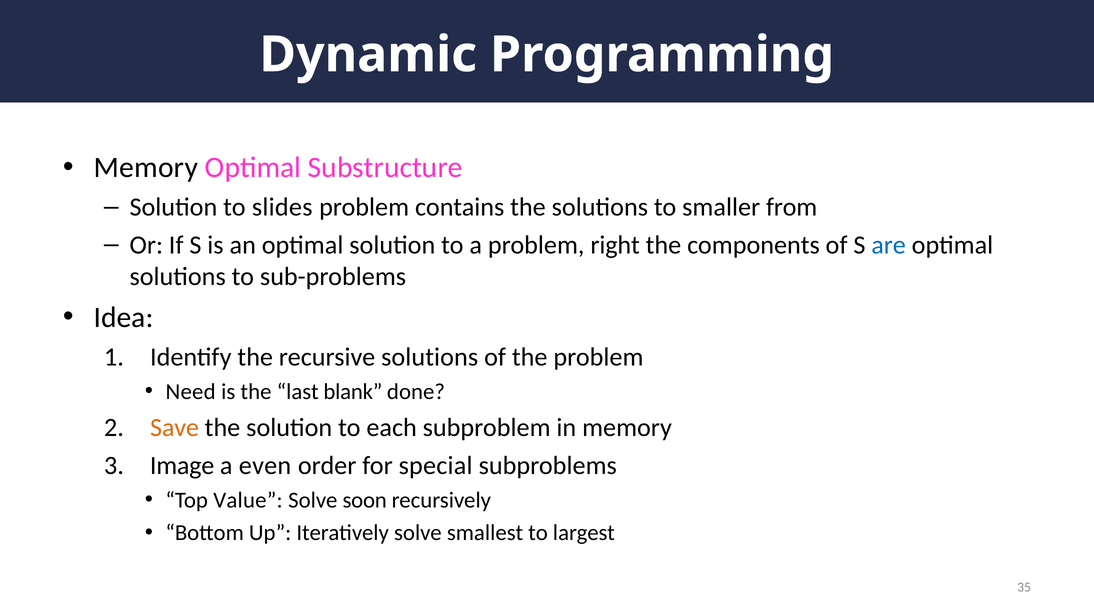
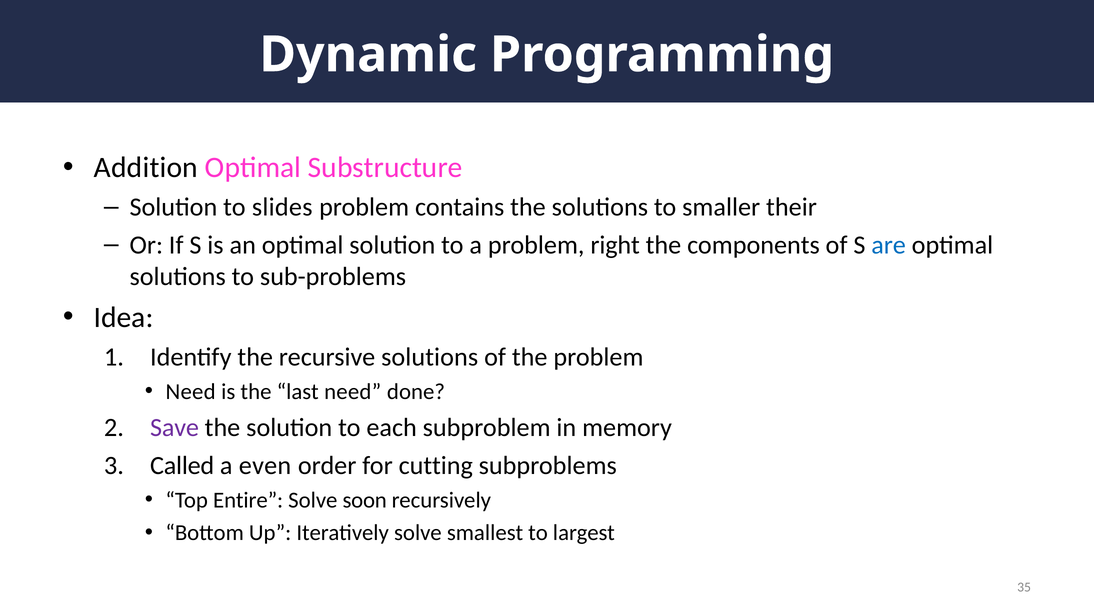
Memory at (146, 168): Memory -> Addition
from: from -> their
last blank: blank -> need
Save colour: orange -> purple
Image: Image -> Called
special: special -> cutting
Value: Value -> Entire
